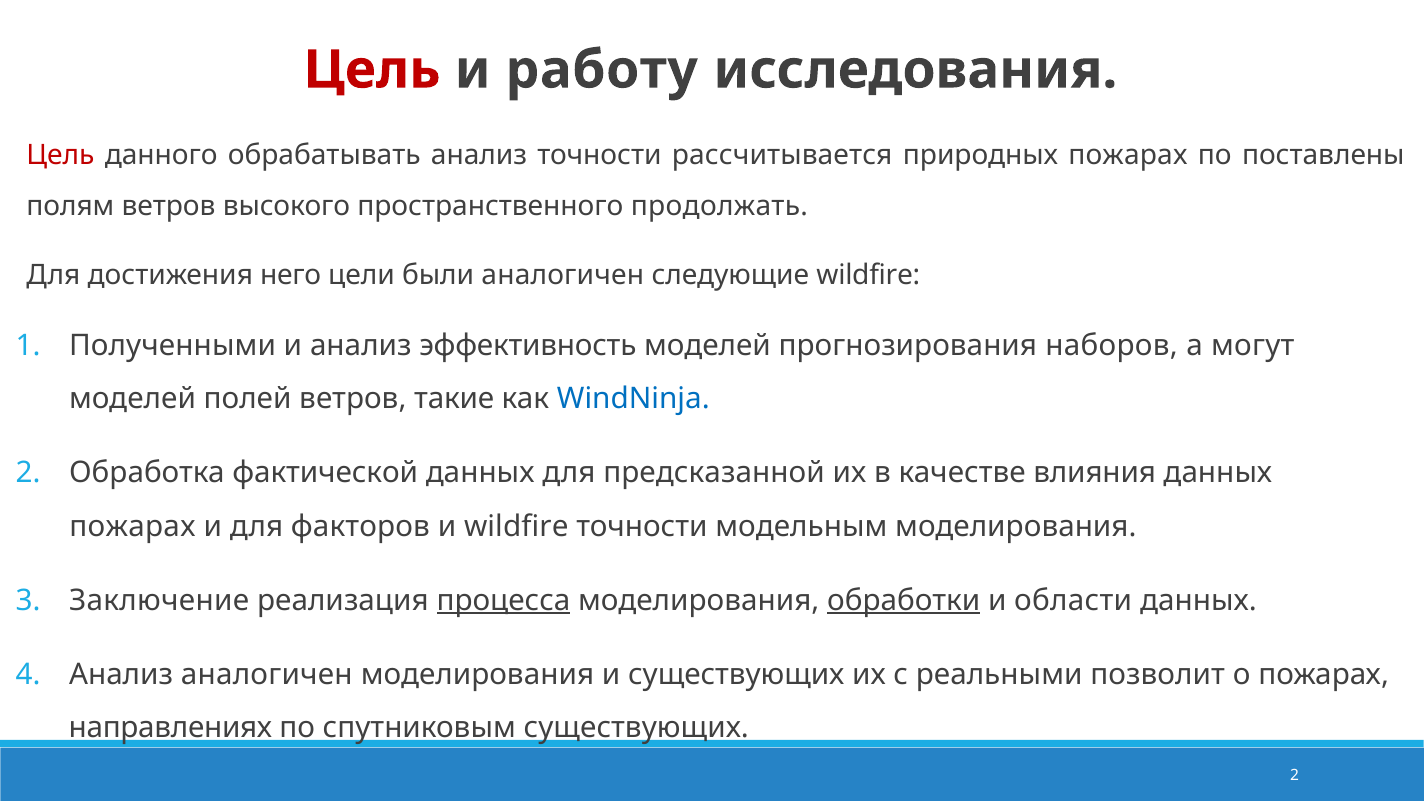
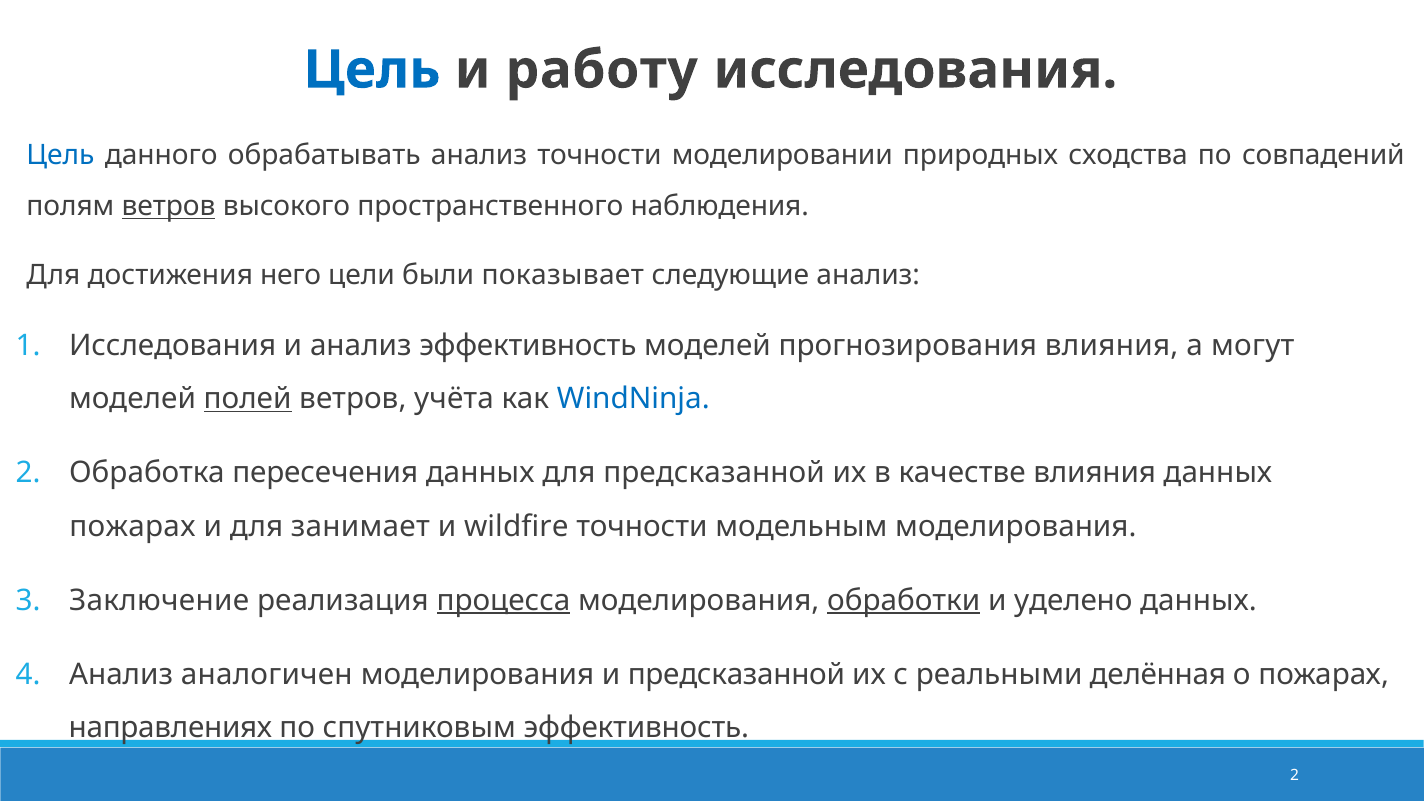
Цель at (372, 70) colour: red -> blue
Цель at (60, 156) colour: red -> blue
рассчитывается: рассчитывается -> моделировании
природных пожарах: пожарах -> сходства
поставлены: поставлены -> совпадений
ветров at (169, 206) underline: none -> present
продолжать: продолжать -> наблюдения
были аналогичен: аналогичен -> показывает
следующие wildfire: wildfire -> анализ
Полученными at (173, 345): Полученными -> Исследования
прогнозирования наборов: наборов -> влияния
полей underline: none -> present
такие: такие -> учёта
фактической: фактической -> пересечения
факторов: факторов -> занимает
области: области -> уделено
и существующих: существующих -> предсказанной
позволит: позволит -> делённая
спутниковым существующих: существующих -> эффективность
